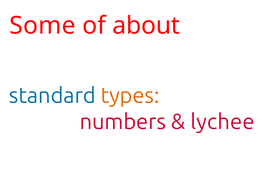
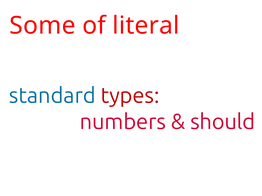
about: about -> literal
types colour: orange -> red
lychee: lychee -> should
